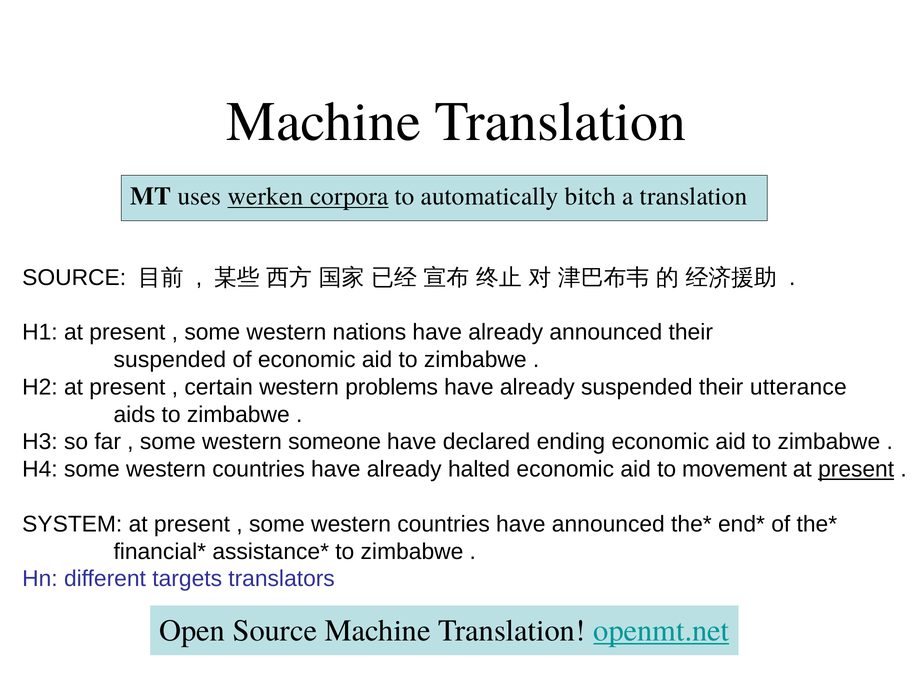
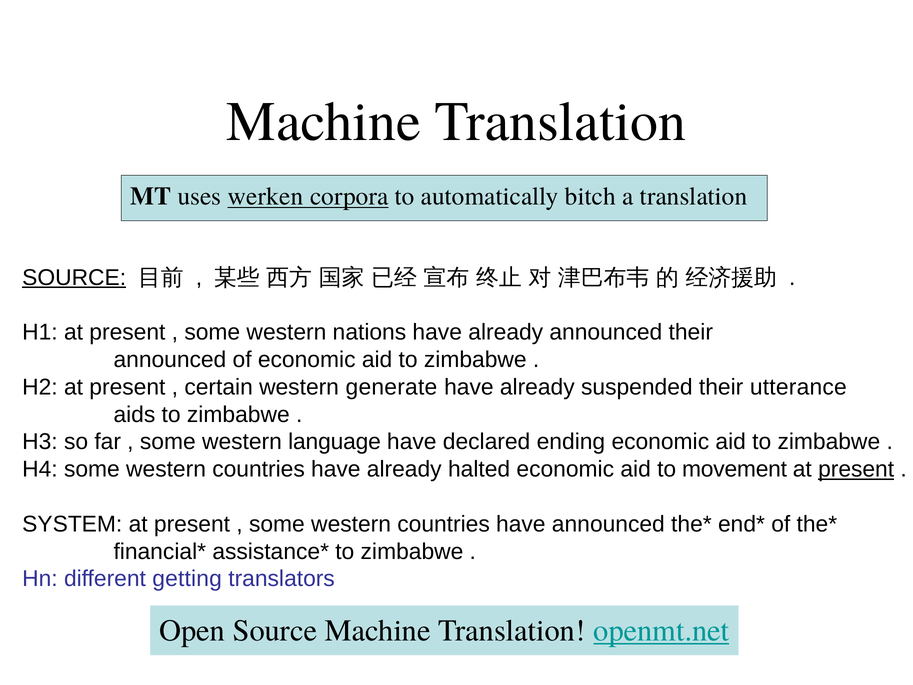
SOURCE at (74, 277) underline: none -> present
suspended at (170, 360): suspended -> announced
problems: problems -> generate
someone: someone -> language
targets: targets -> getting
